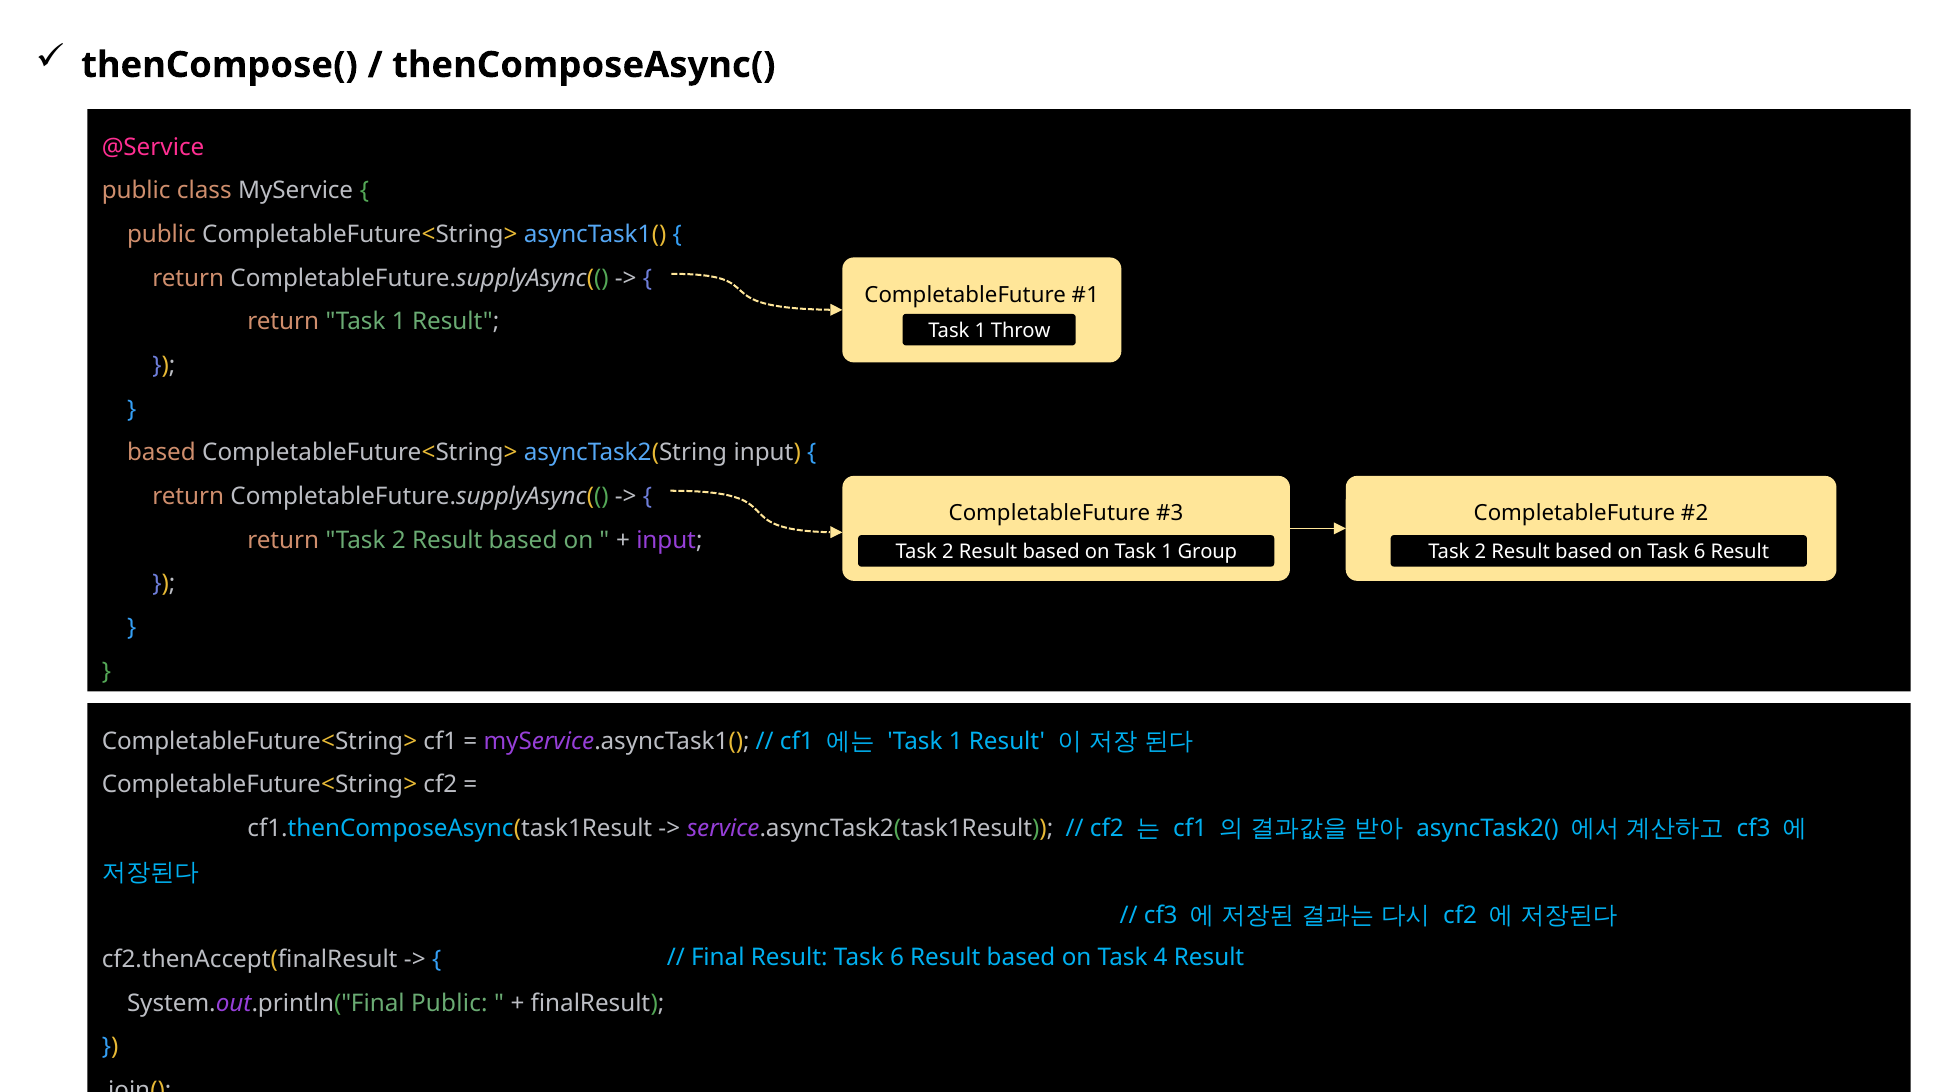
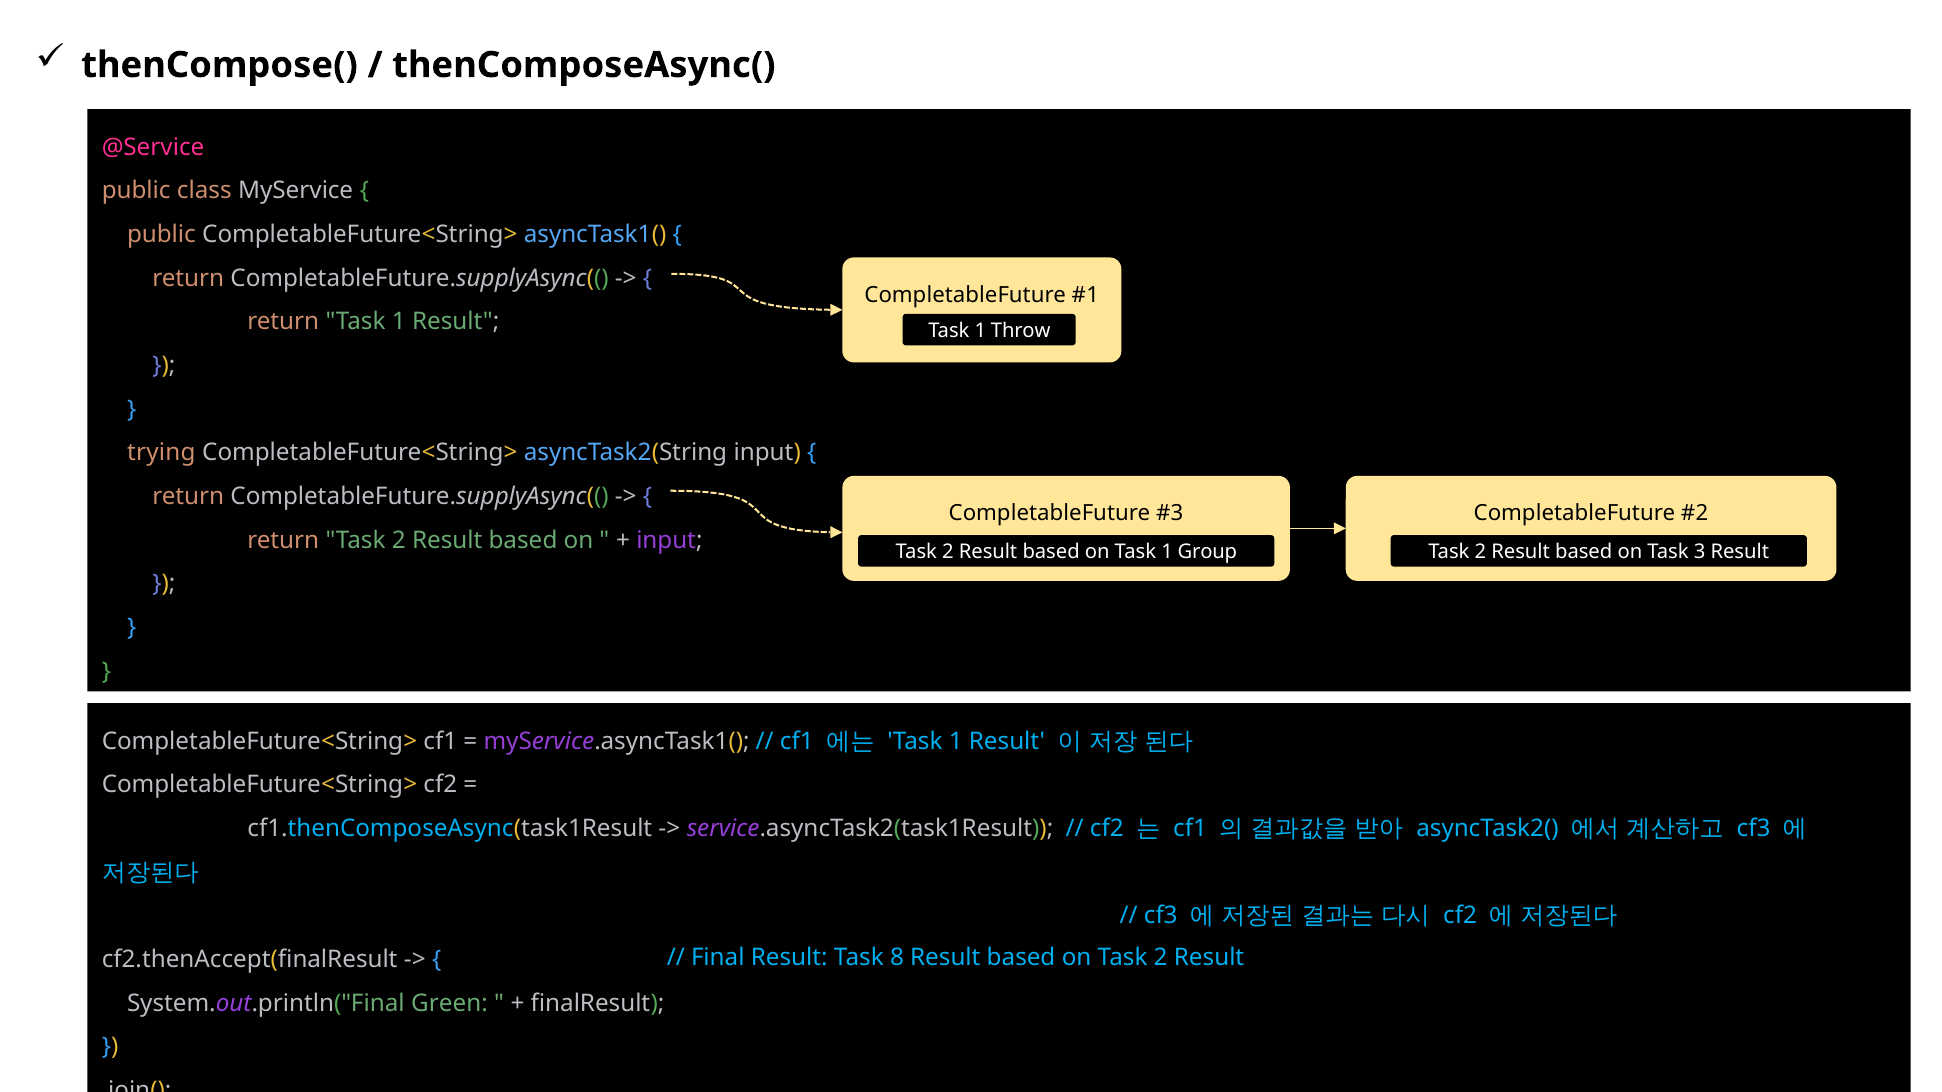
based at (161, 453): based -> trying
on Task 6: 6 -> 3
Result Task 6: 6 -> 8
on Task 4: 4 -> 2
System.out.println("Final Public: Public -> Green
